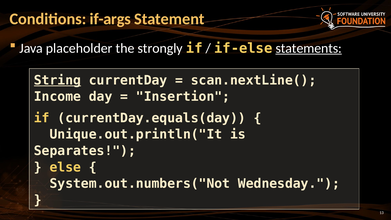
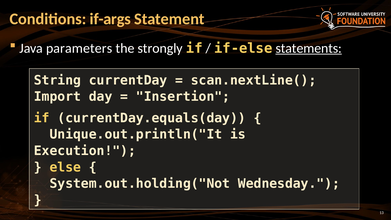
placeholder: placeholder -> parameters
String underline: present -> none
Income: Income -> Import
Separates: Separates -> Execution
System.out.numbers("Not: System.out.numbers("Not -> System.out.holding("Not
